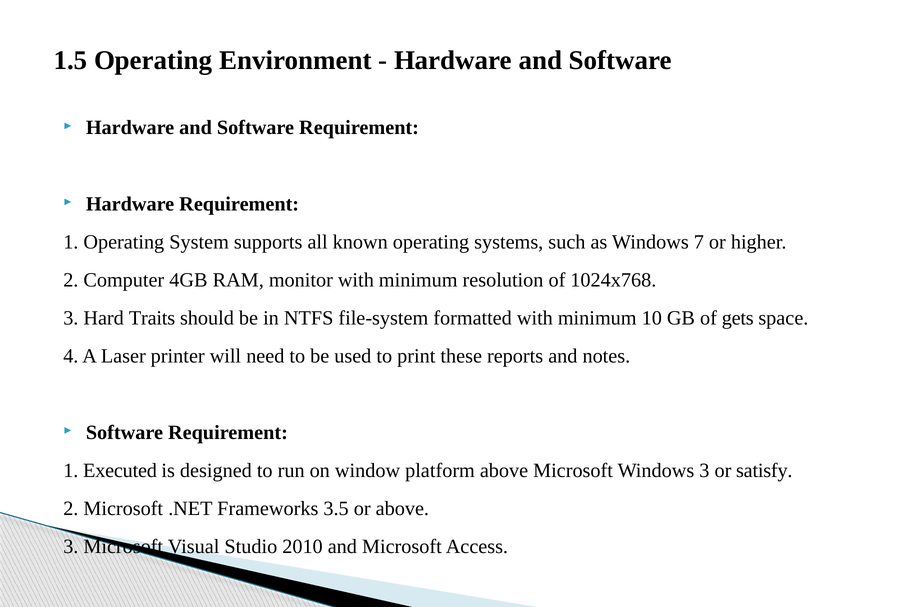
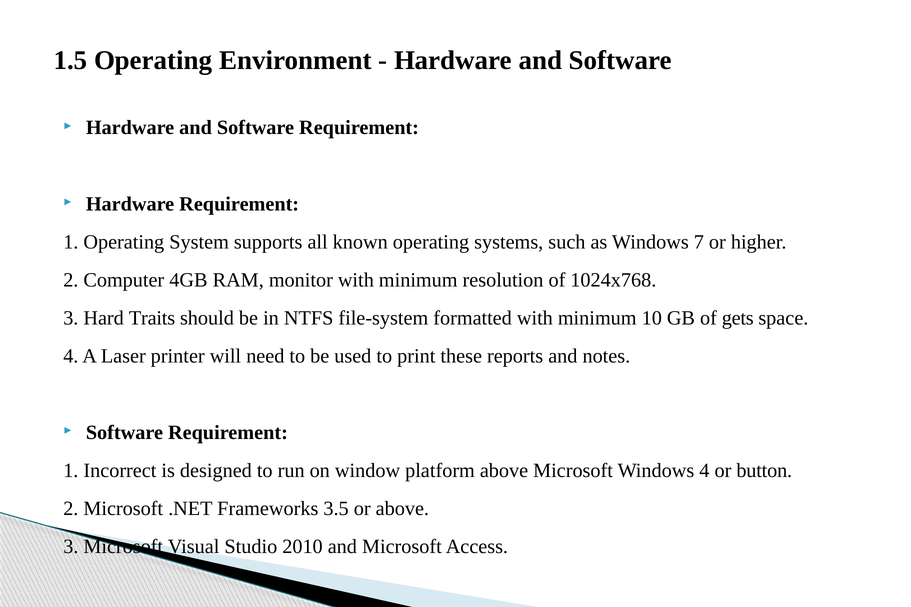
Executed: Executed -> Incorrect
Windows 3: 3 -> 4
satisfy: satisfy -> button
